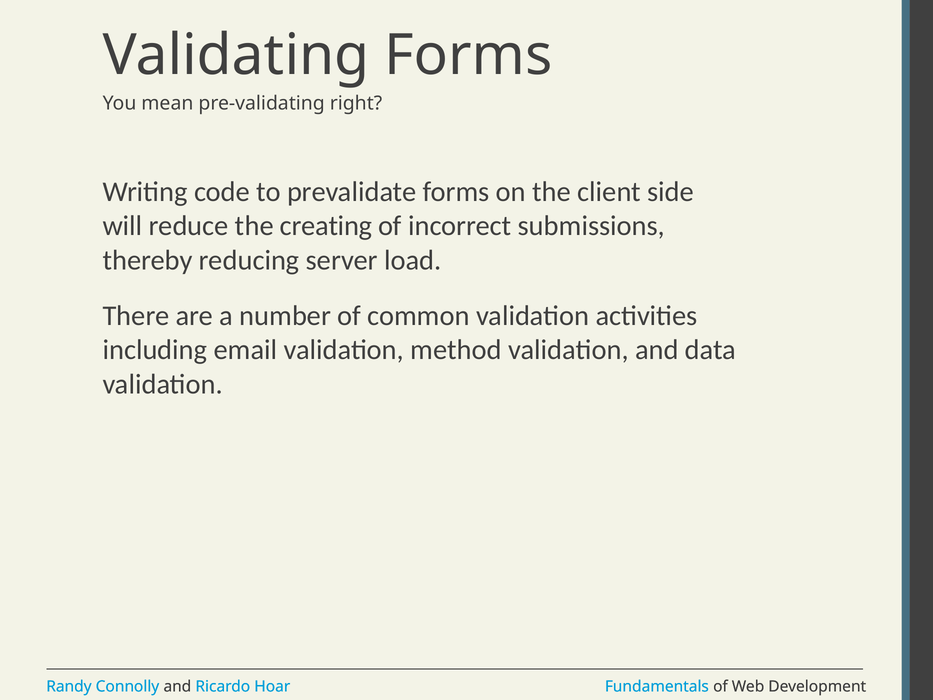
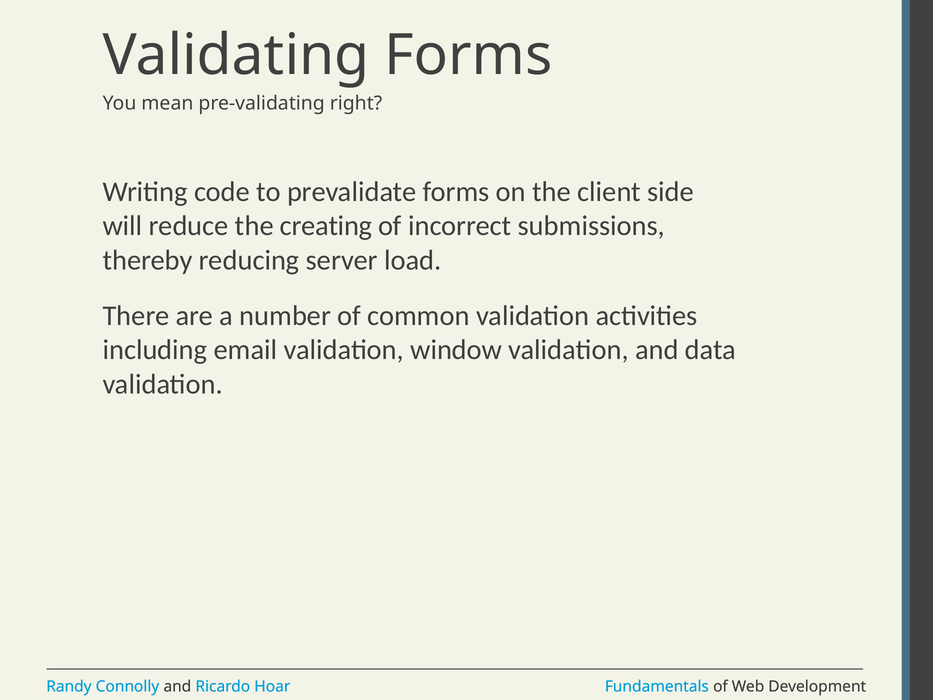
method: method -> window
